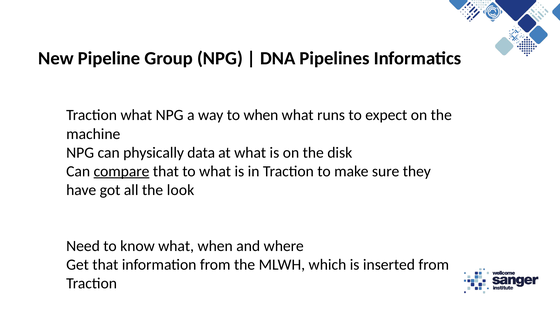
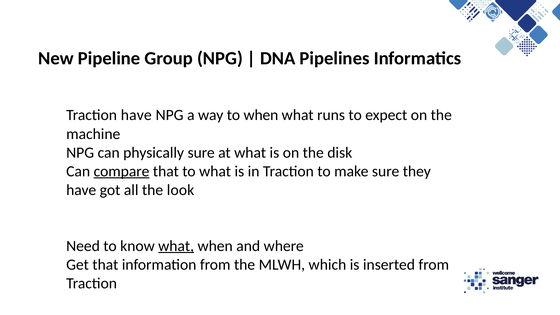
Traction what: what -> have
physically data: data -> sure
what at (176, 246) underline: none -> present
